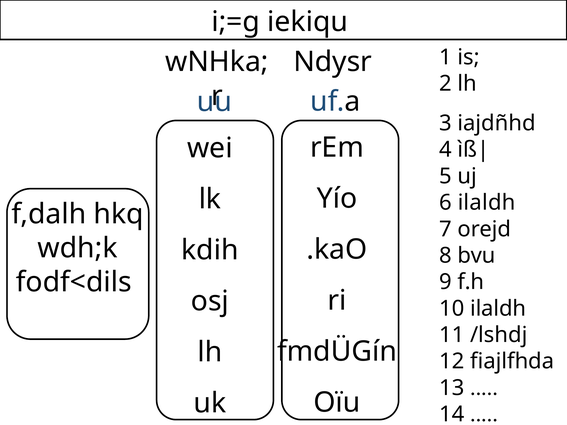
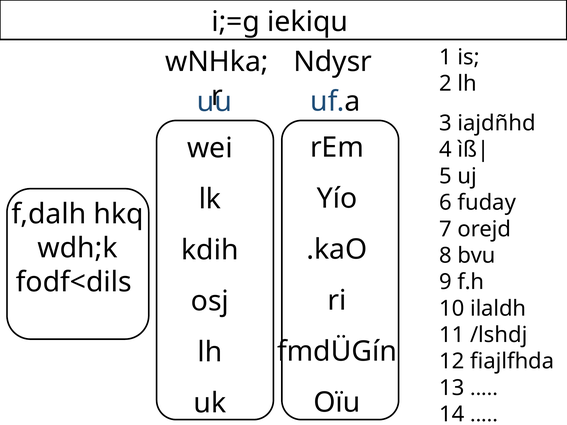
6 ilaldh: ilaldh -> fuday
